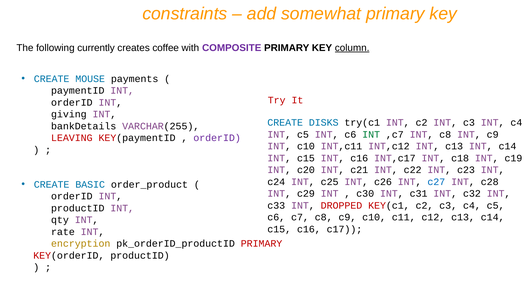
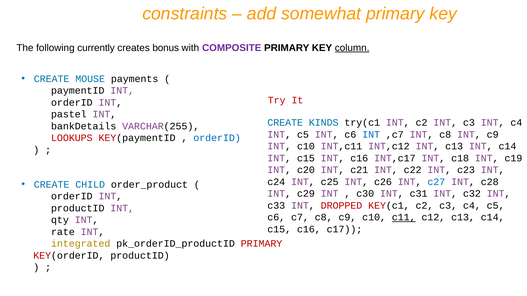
coffee: coffee -> bonus
giving: giving -> pastel
DISKS: DISKS -> KINDS
INT at (371, 135) colour: green -> blue
LEAVING: LEAVING -> LOOKUPS
orderID at (217, 138) colour: purple -> blue
BASIC: BASIC -> CHILD
c11 underline: none -> present
encryption: encryption -> integrated
